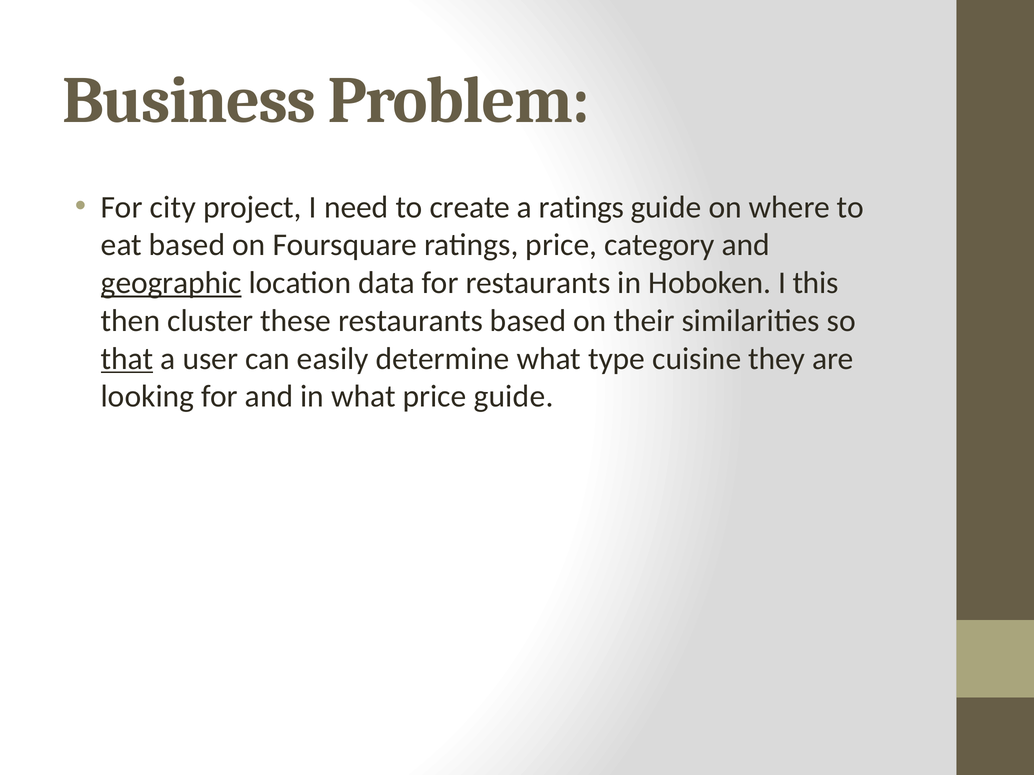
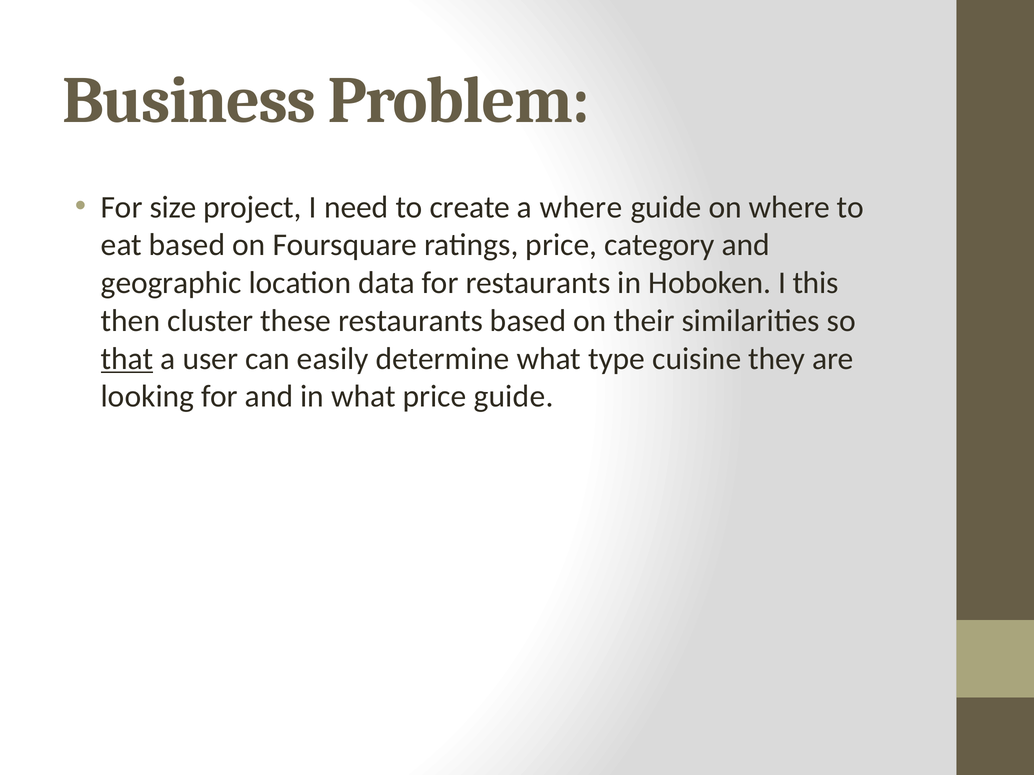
city: city -> size
a ratings: ratings -> where
geographic underline: present -> none
